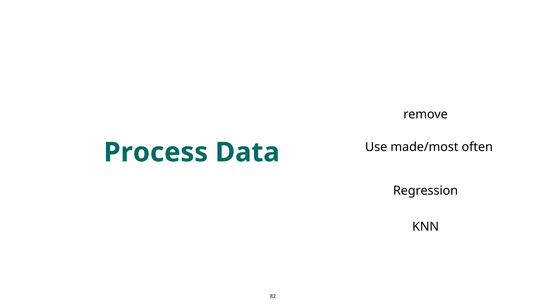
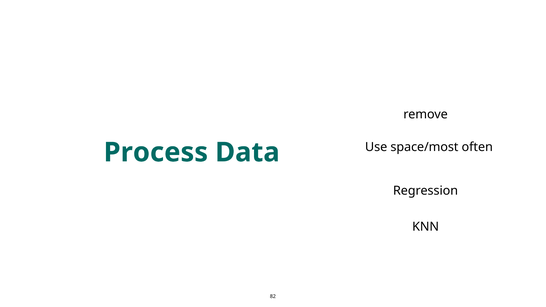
made/most: made/most -> space/most
